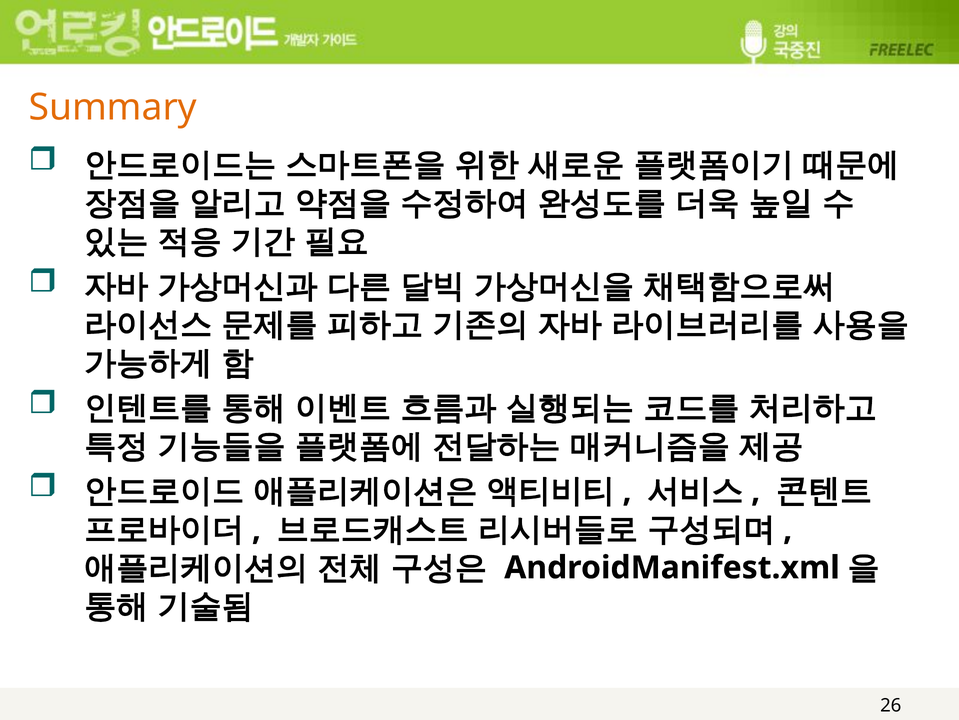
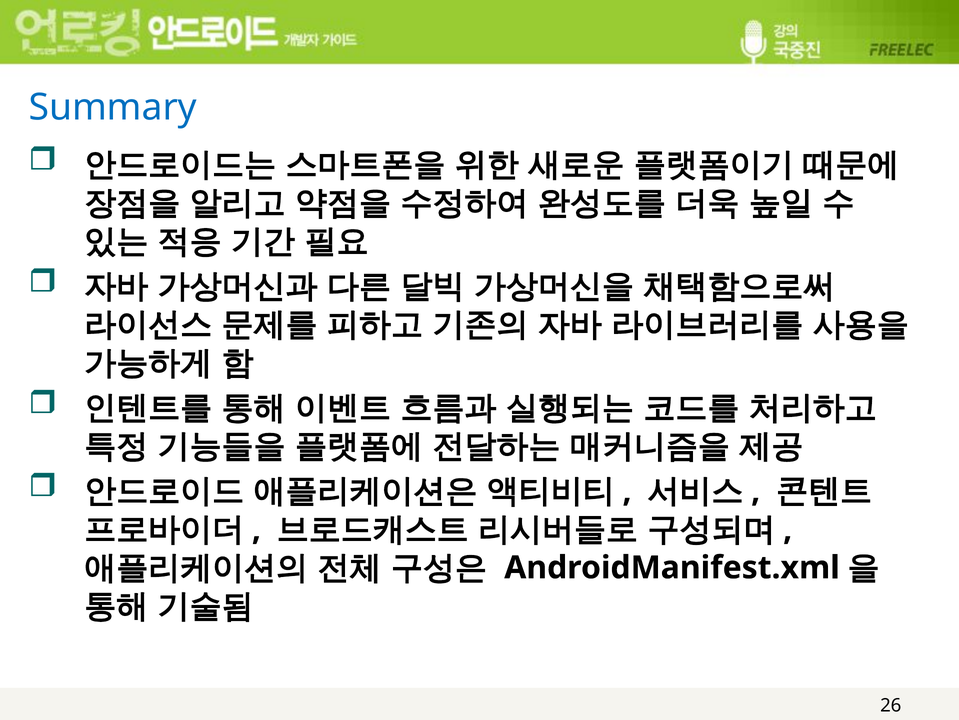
Summary colour: orange -> blue
